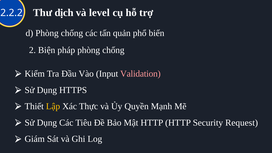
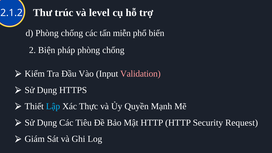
dịch: dịch -> trúc
2.2.2: 2.2.2 -> 2.1.2
quản: quản -> miễn
Lập colour: yellow -> light blue
